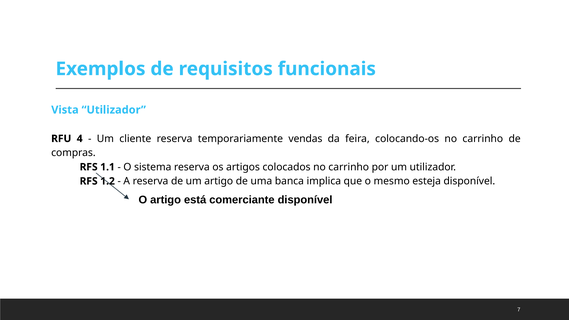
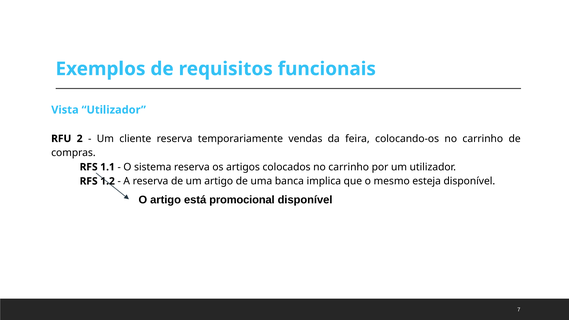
4: 4 -> 2
comerciante: comerciante -> promocional
